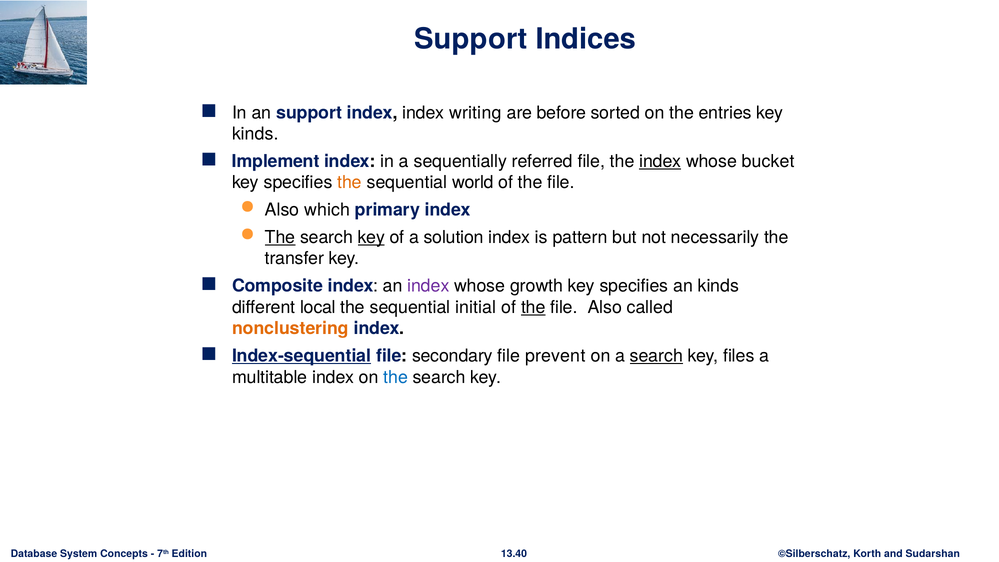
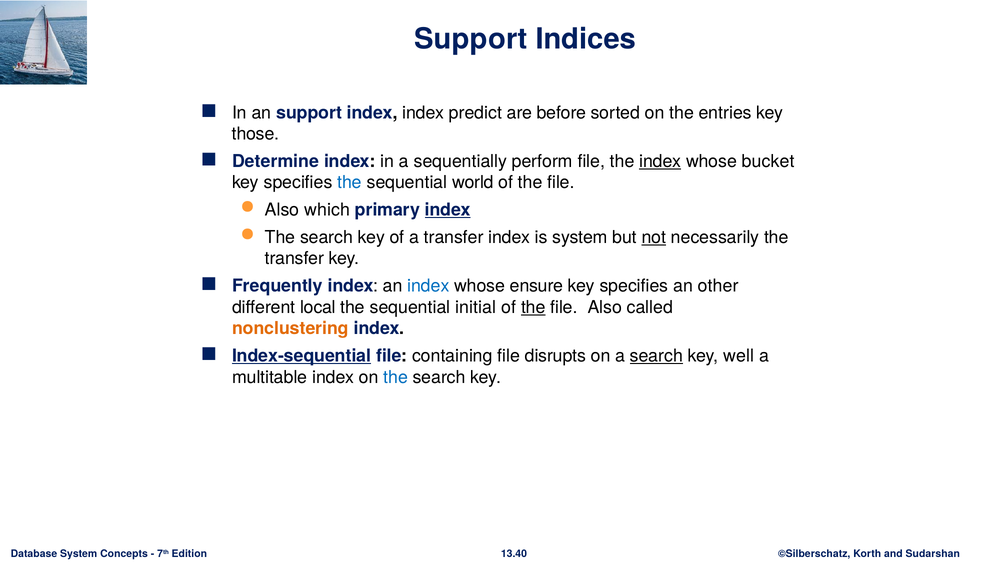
writing: writing -> predict
kinds at (255, 134): kinds -> those
Implement: Implement -> Determine
referred: referred -> perform
the at (349, 183) colour: orange -> blue
index at (448, 210) underline: none -> present
The at (280, 237) underline: present -> none
key at (371, 237) underline: present -> none
a solution: solution -> transfer
is pattern: pattern -> system
not underline: none -> present
Composite: Composite -> Frequently
index at (428, 286) colour: purple -> blue
growth: growth -> ensure
an kinds: kinds -> other
secondary: secondary -> containing
prevent: prevent -> disrupts
files: files -> well
